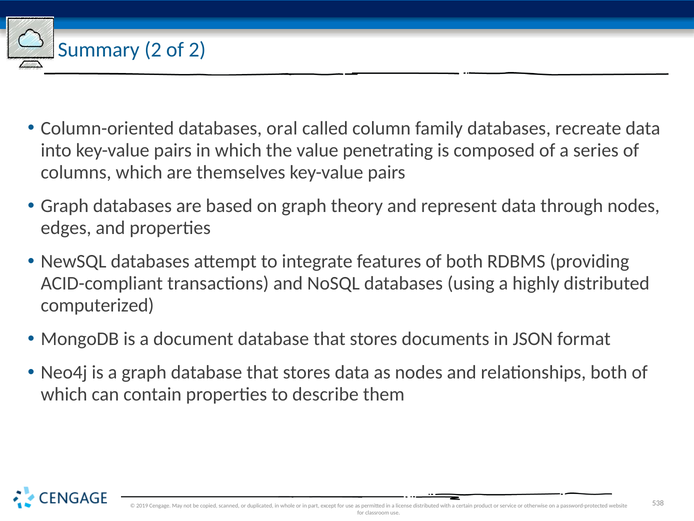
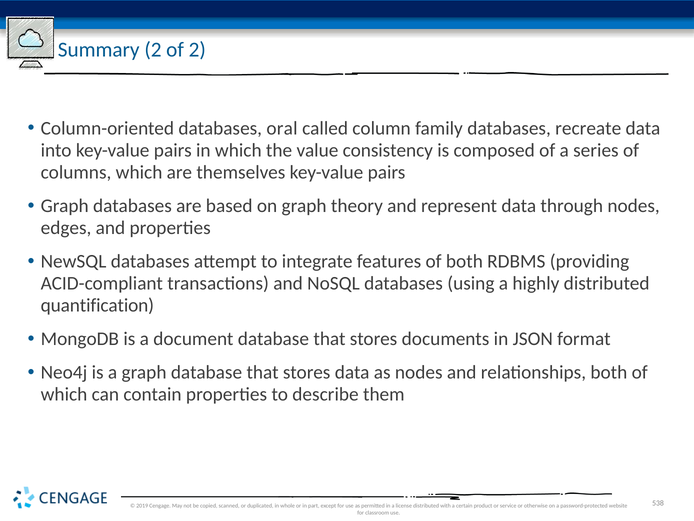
penetrating: penetrating -> consistency
computerized: computerized -> quantification
